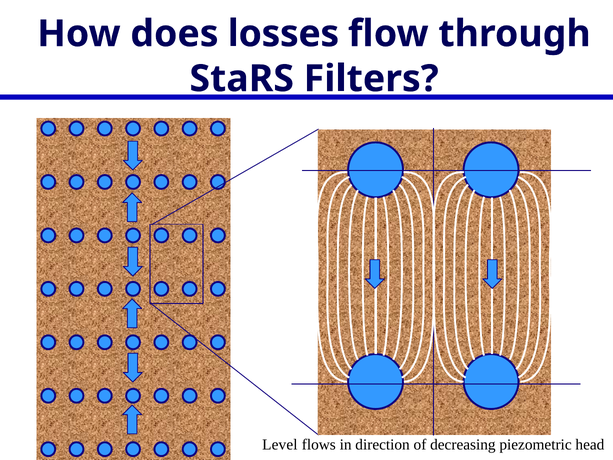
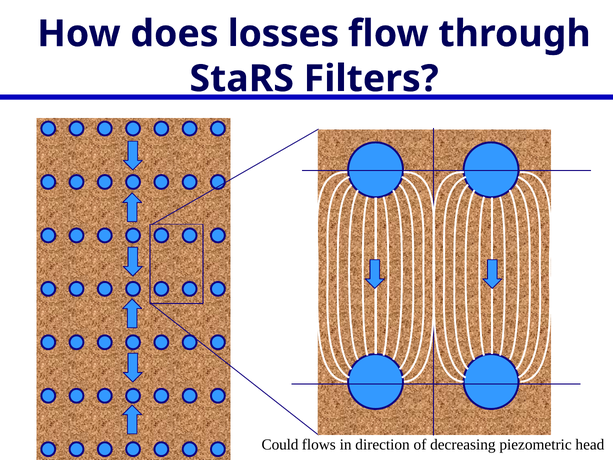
Level: Level -> Could
